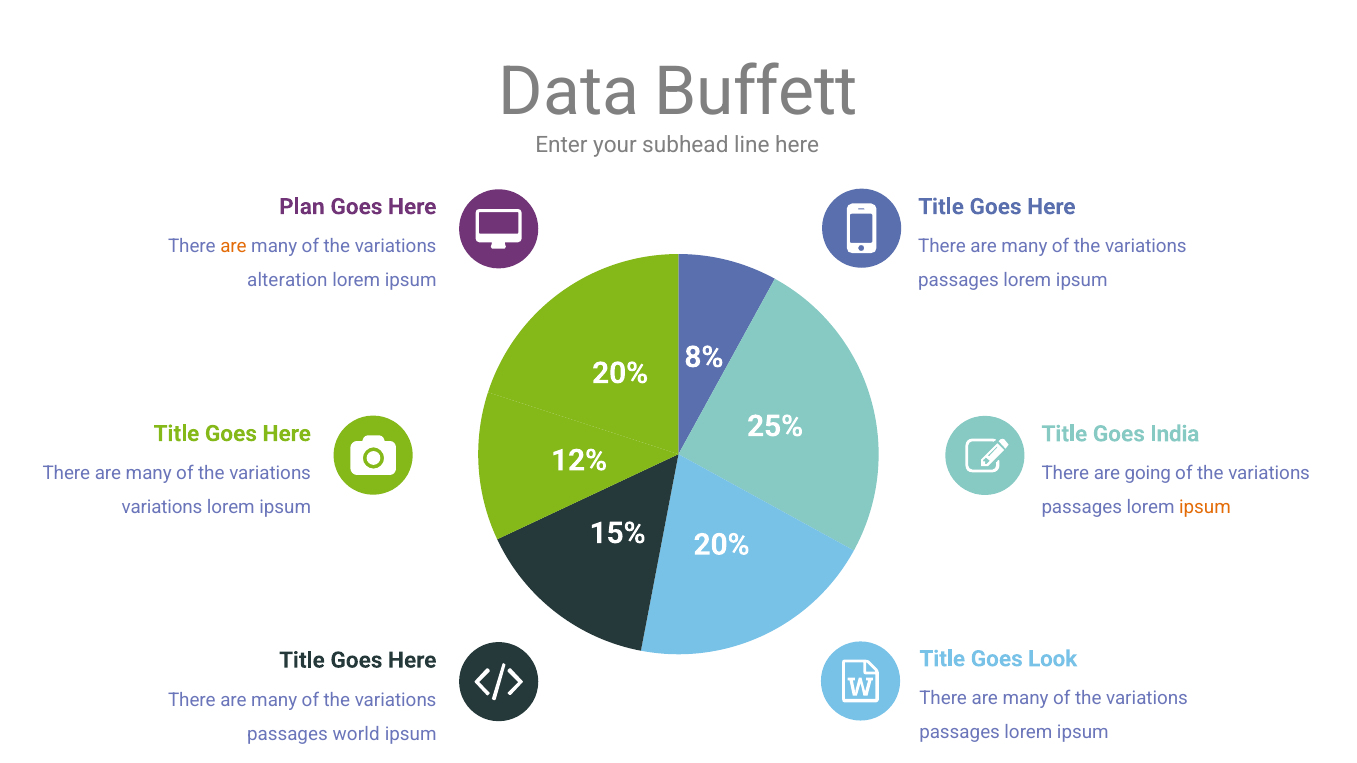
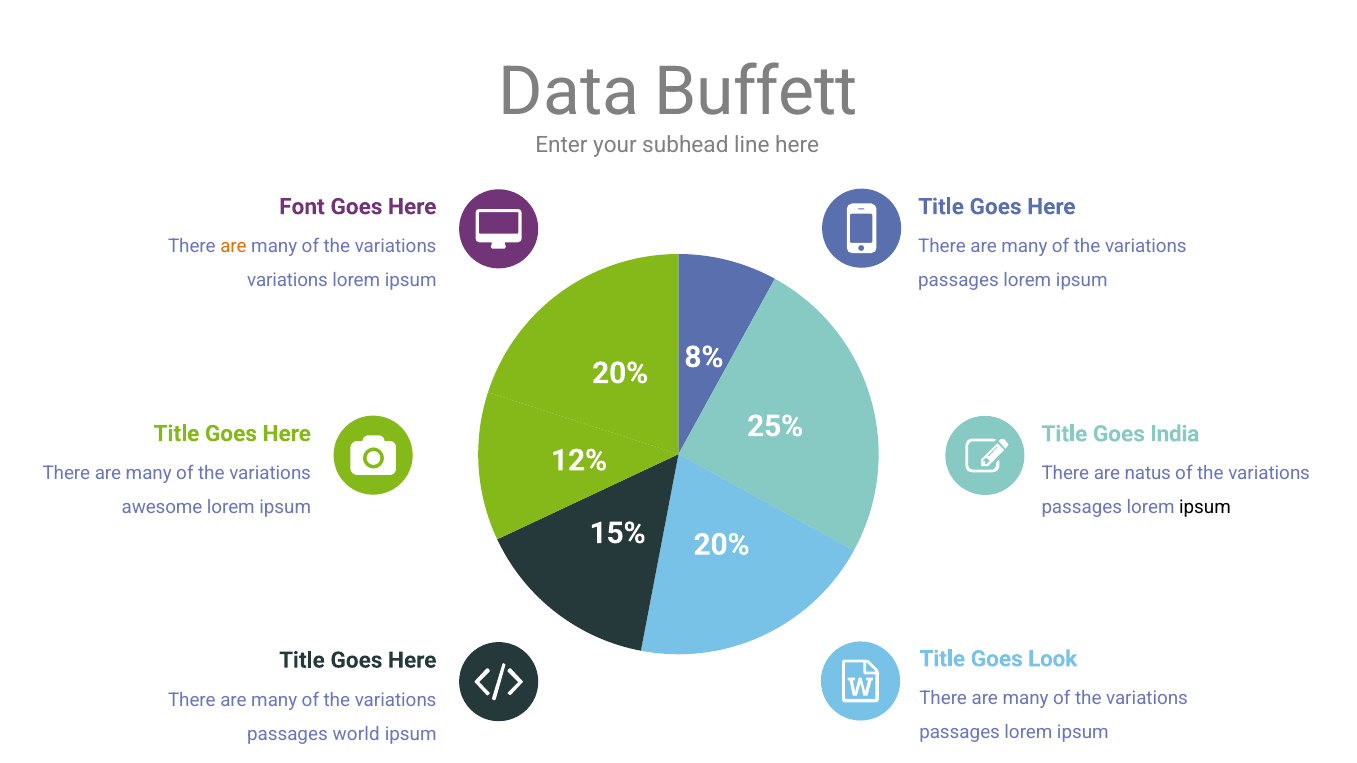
Plan: Plan -> Font
alteration at (287, 281): alteration -> variations
going: going -> natus
variations at (162, 508): variations -> awesome
ipsum at (1205, 508) colour: orange -> black
